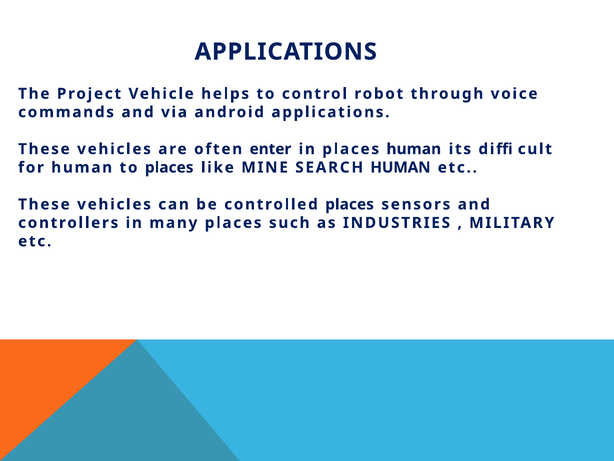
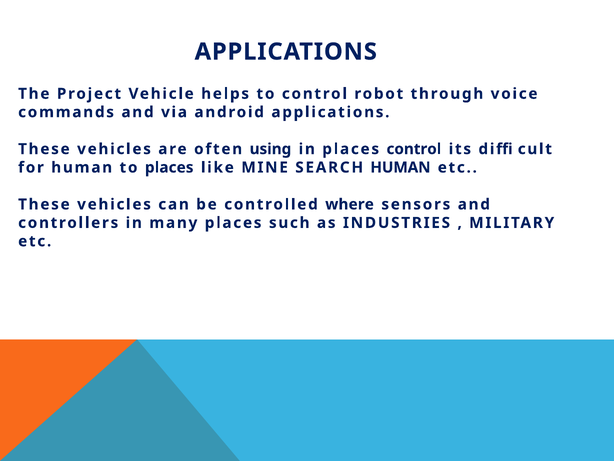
enter: enter -> using
places human: human -> control
controlled places: places -> where
